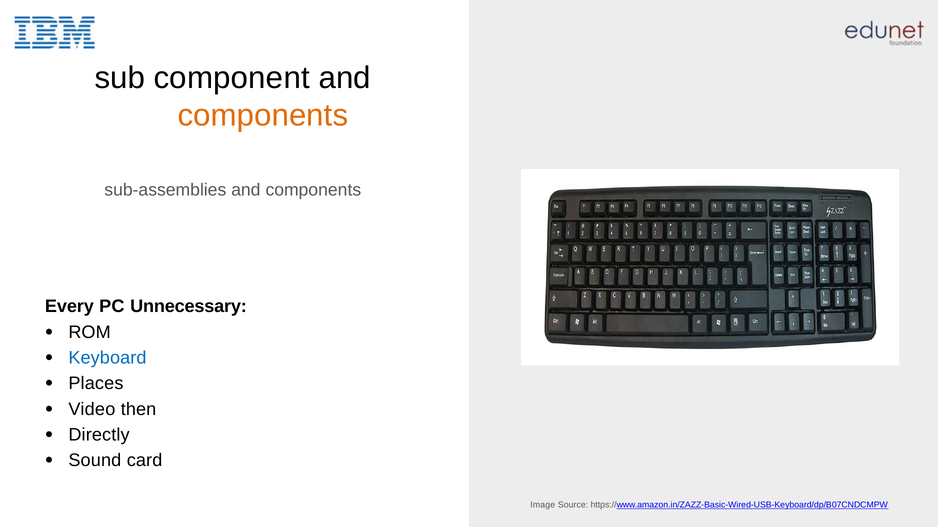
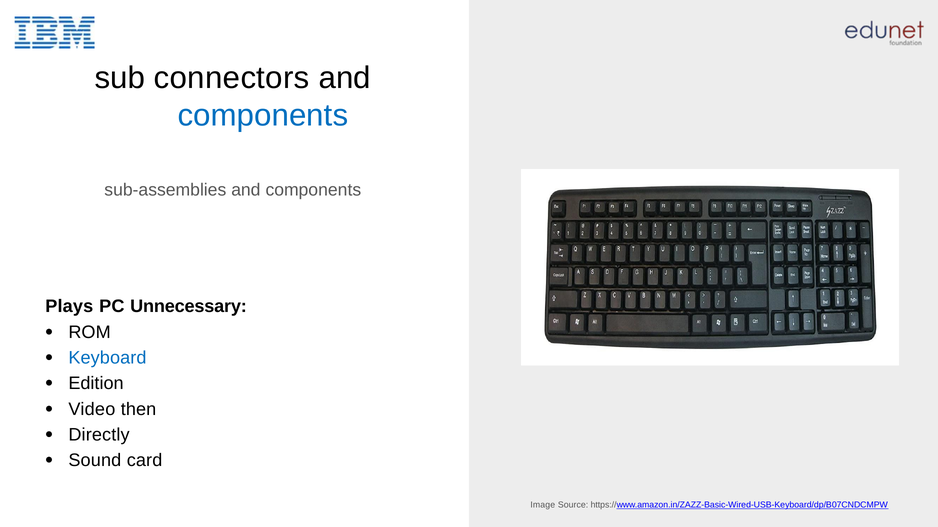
component: component -> connectors
components at (263, 115) colour: orange -> blue
Every: Every -> Plays
Places: Places -> Edition
